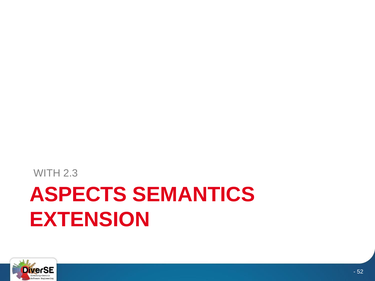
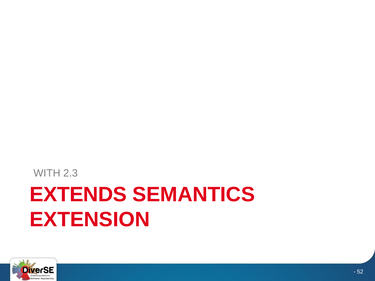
ASPECTS: ASPECTS -> EXTENDS
